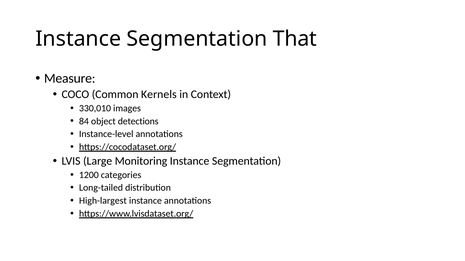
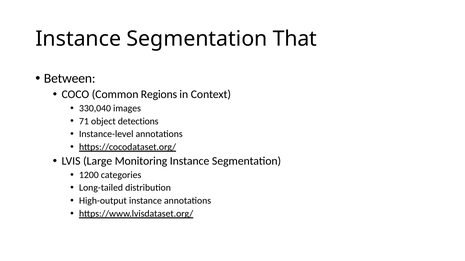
Measure: Measure -> Between
Kernels: Kernels -> Regions
330,010: 330,010 -> 330,040
84: 84 -> 71
High-largest: High-largest -> High-output
